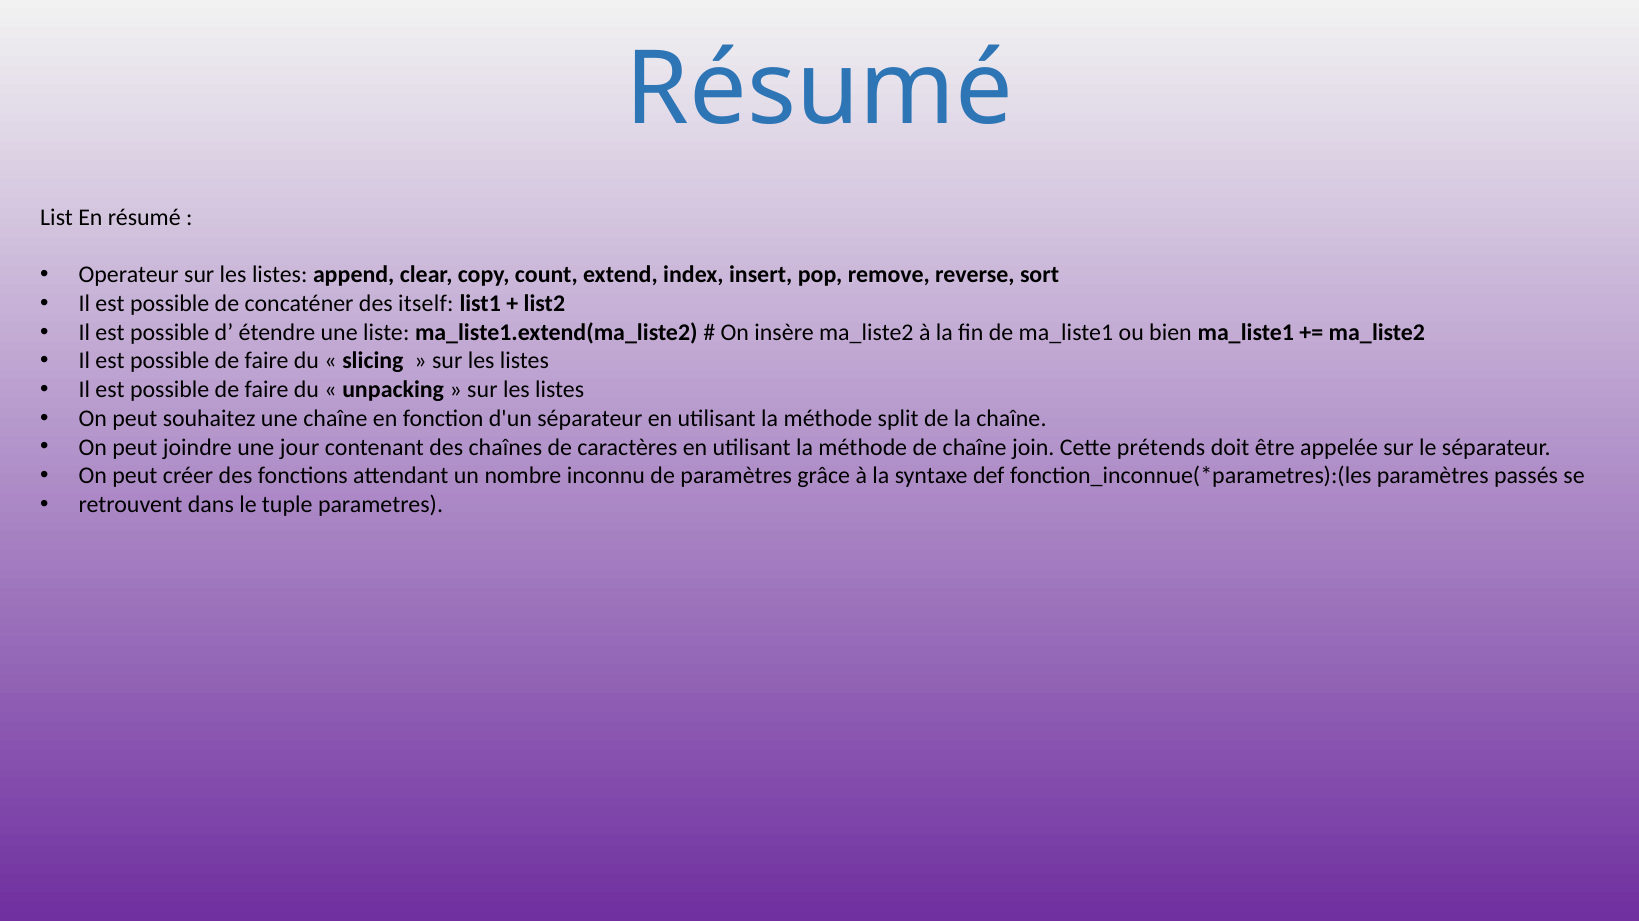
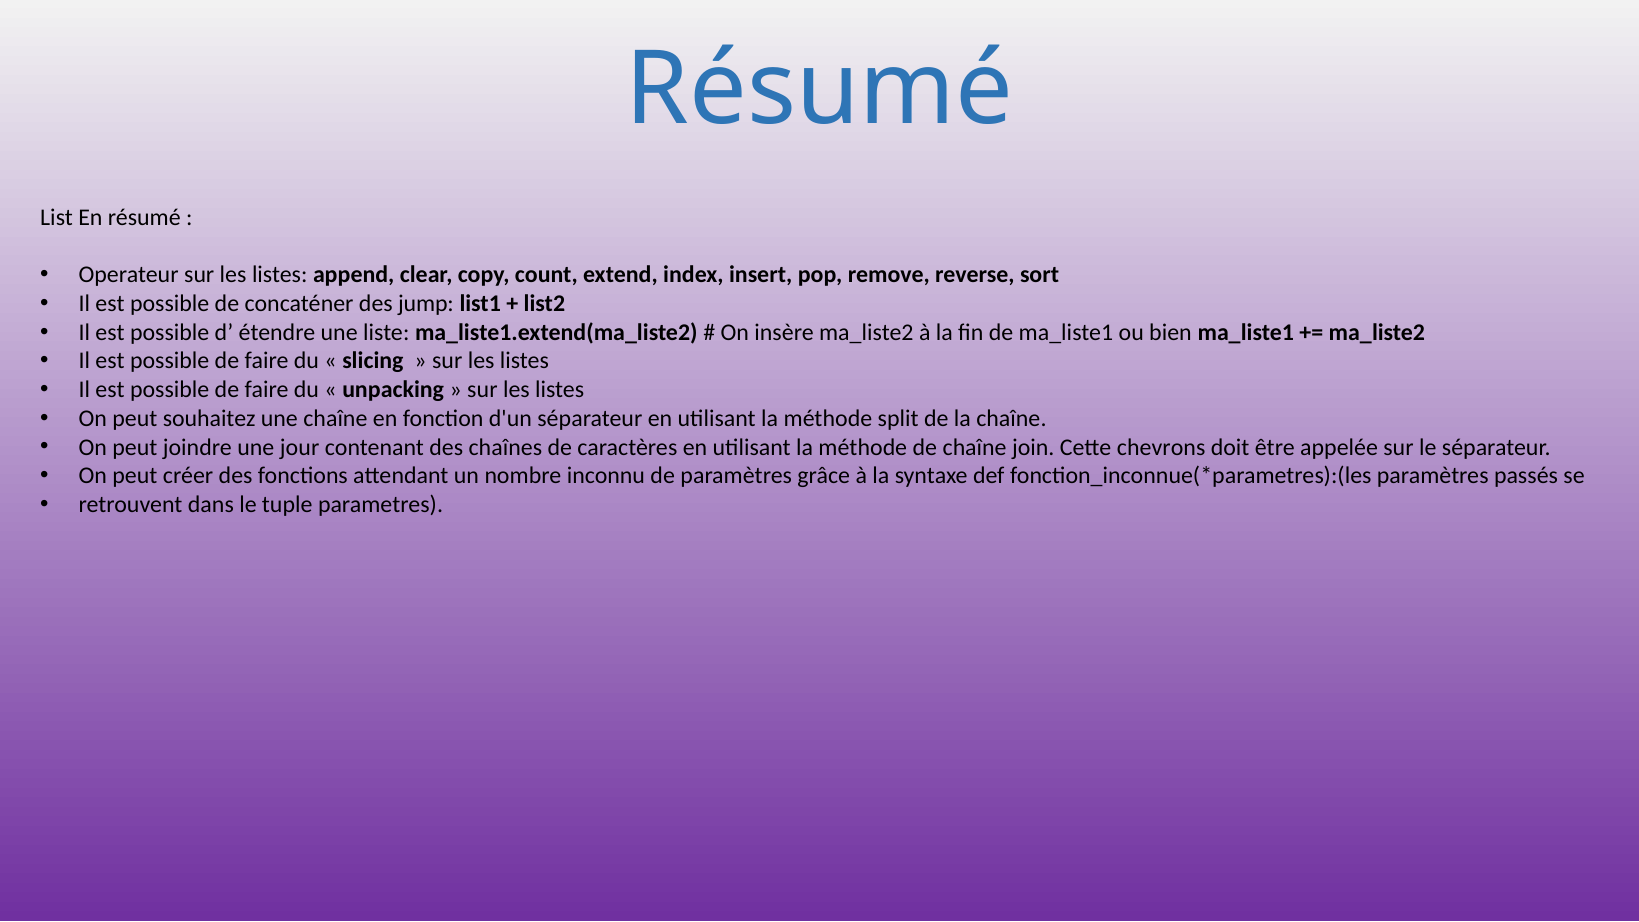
itself: itself -> jump
prétends: prétends -> chevrons
